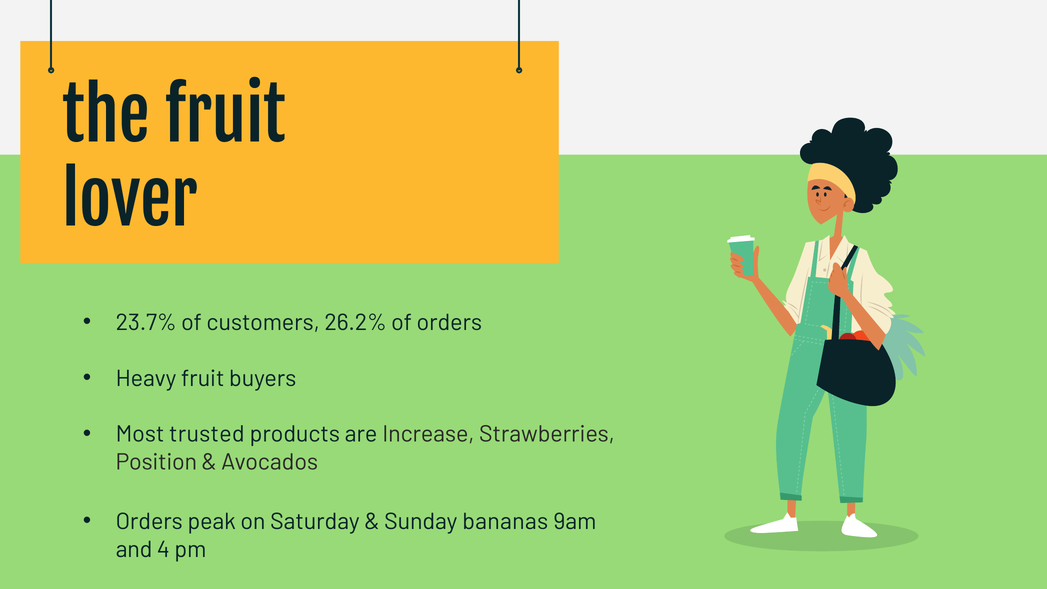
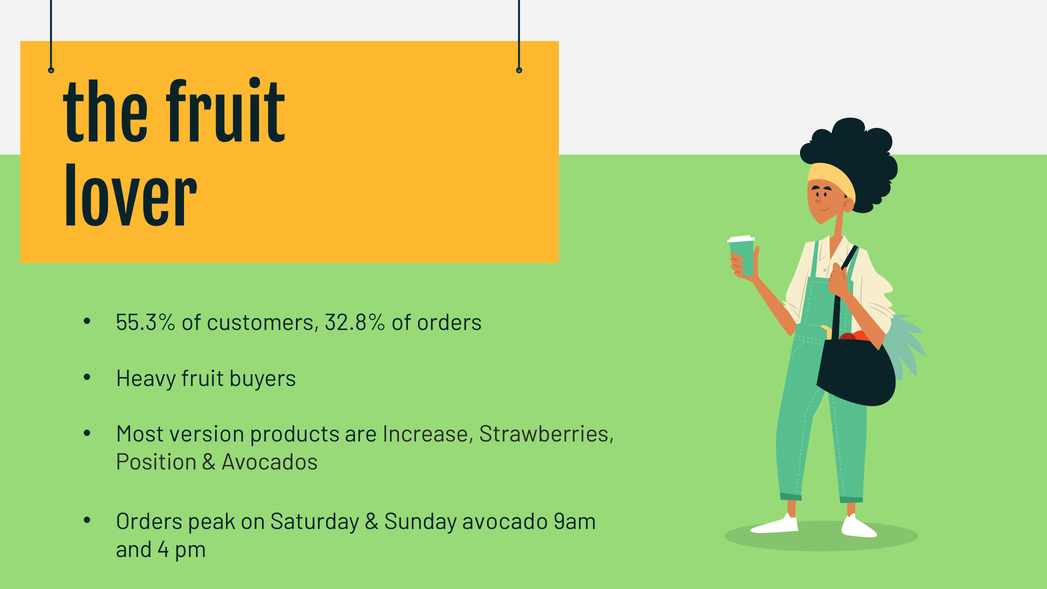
23.7%: 23.7% -> 55.3%
26.2%: 26.2% -> 32.8%
trusted: trusted -> version
bananas: bananas -> avocado
